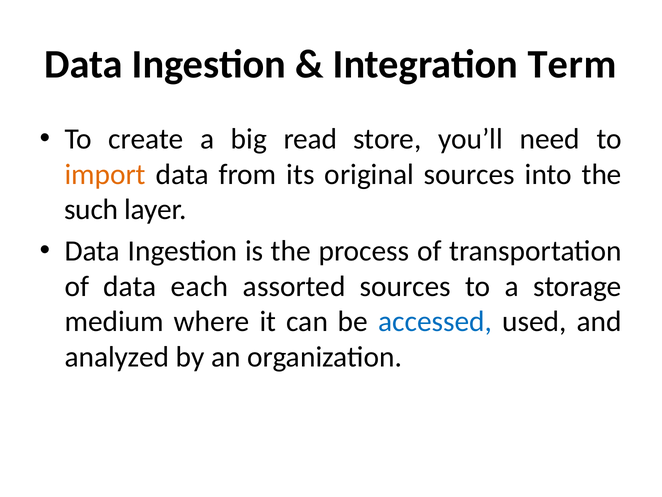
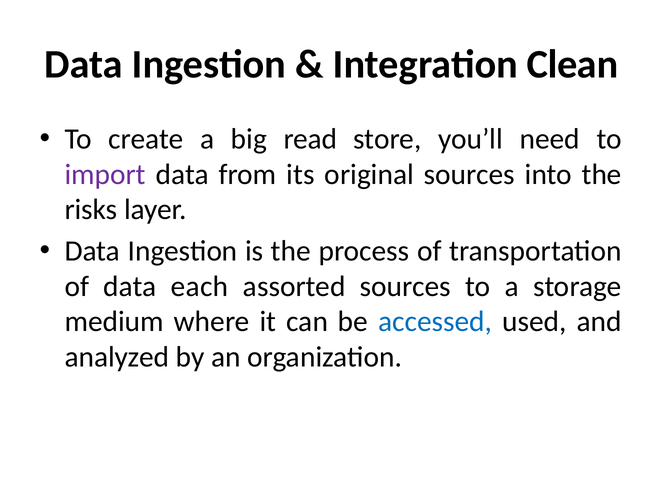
Term: Term -> Clean
import colour: orange -> purple
such: such -> risks
